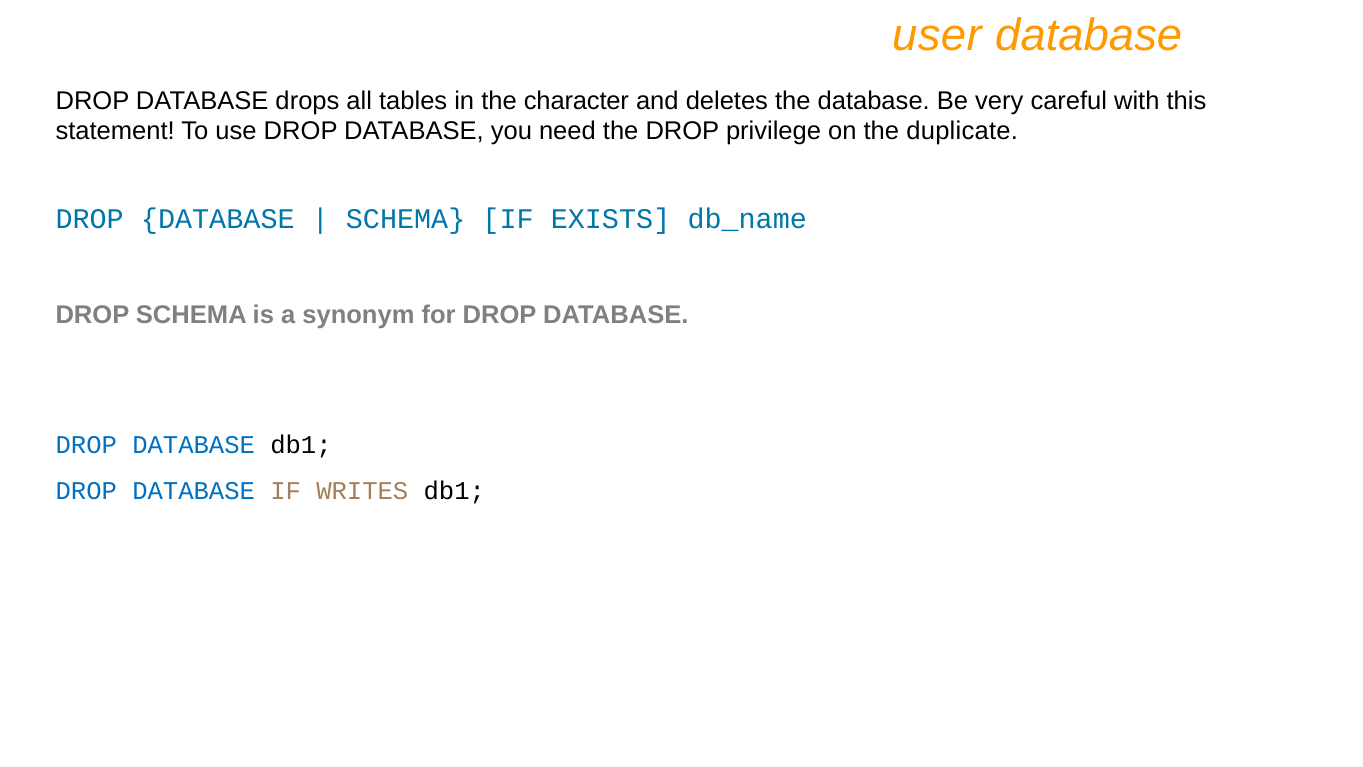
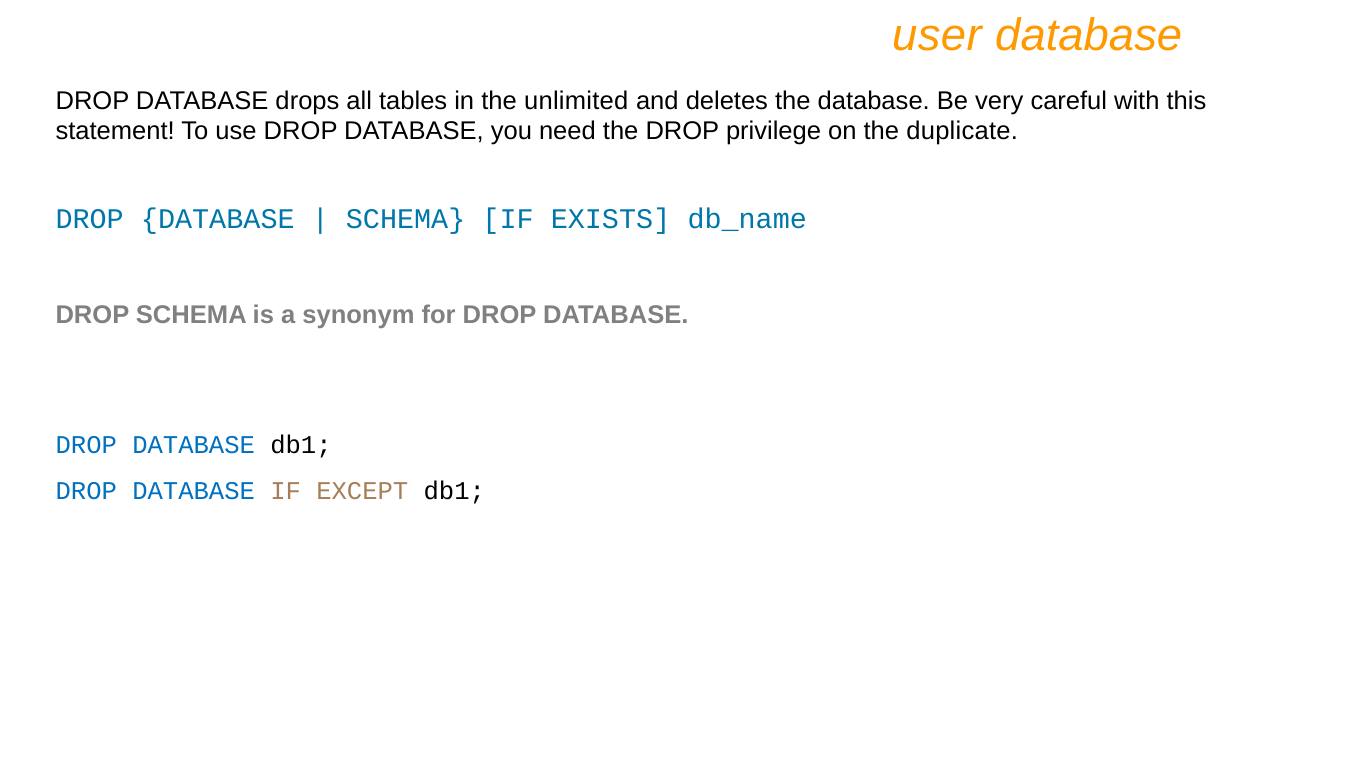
character: character -> unlimited
WRITES: WRITES -> EXCEPT
